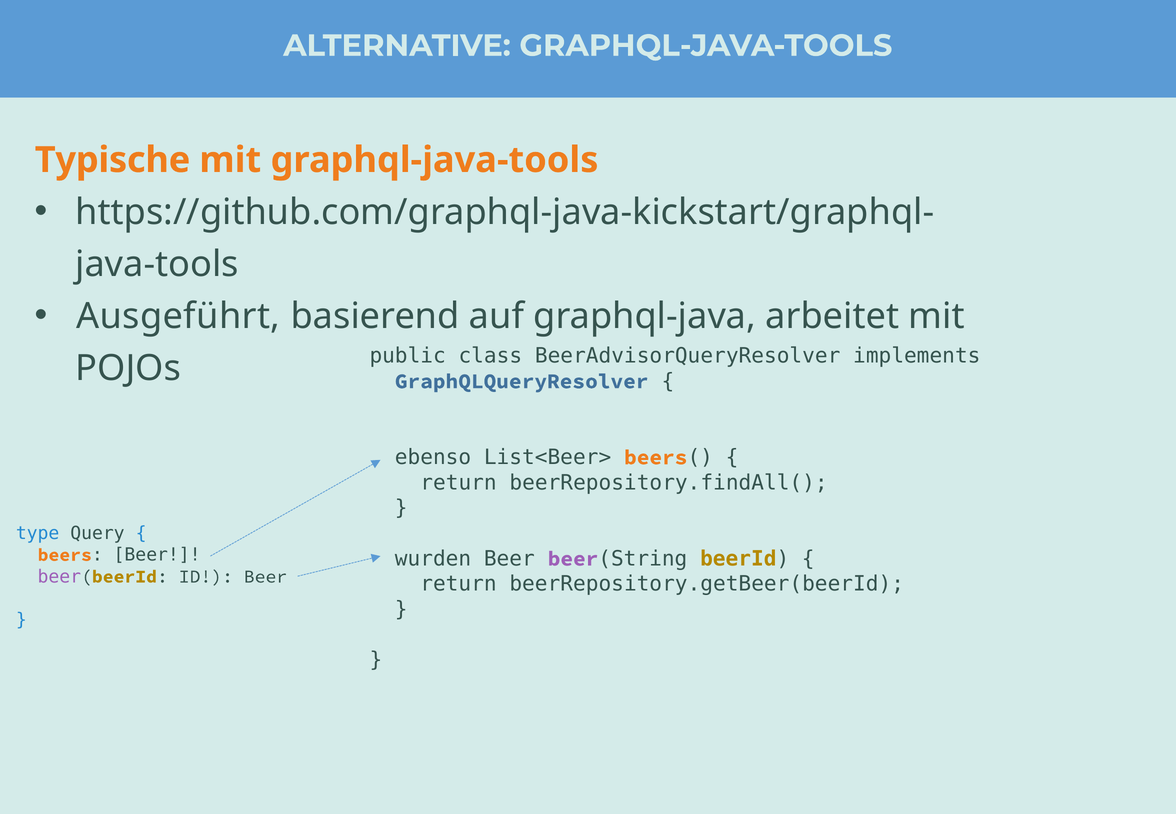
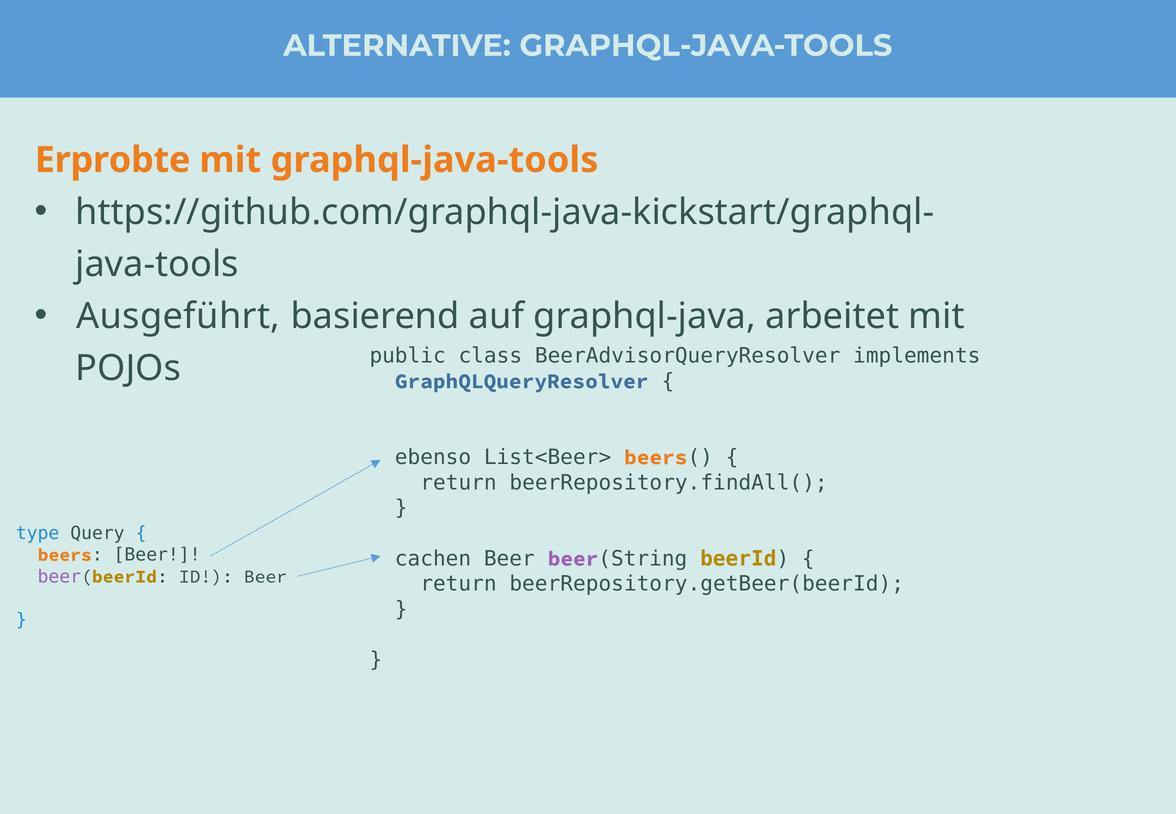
Typische: Typische -> Erprobte
wurden: wurden -> cachen
